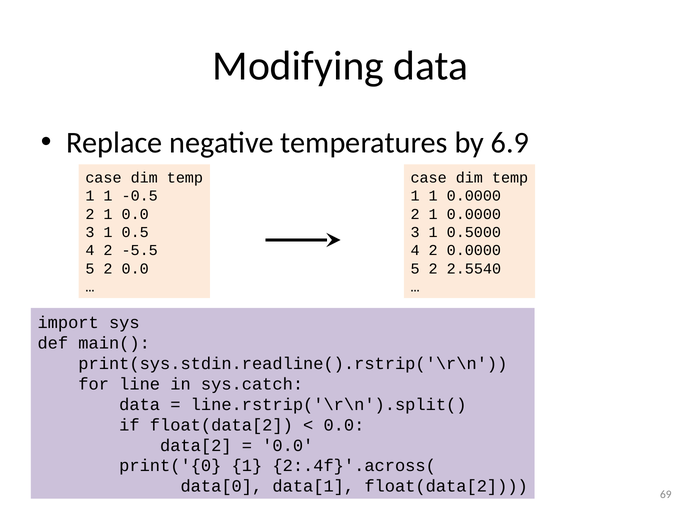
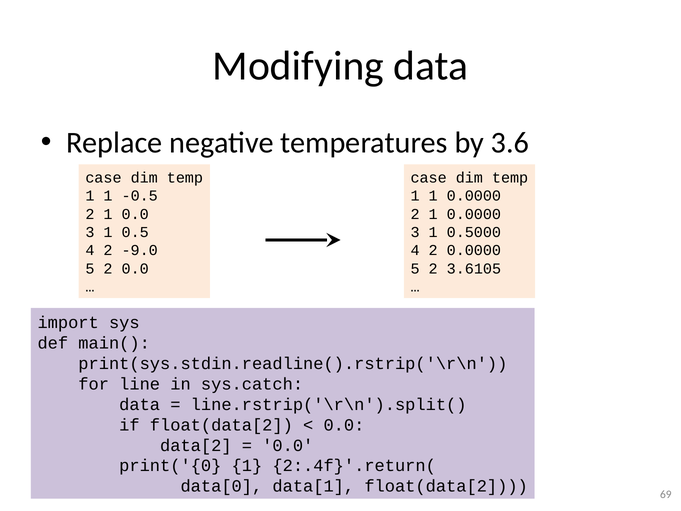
6.9: 6.9 -> 3.6
-5.5: -5.5 -> -9.0
2.5540: 2.5540 -> 3.6105
2:.4f}'.across(: 2:.4f}'.across( -> 2:.4f}'.return(
